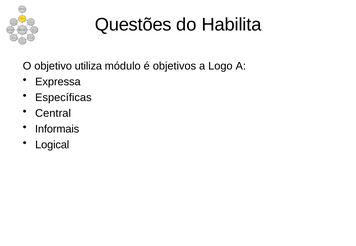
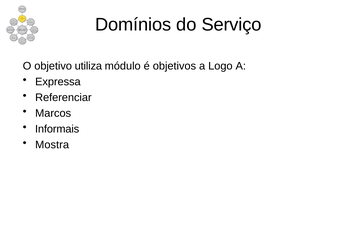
Questões: Questões -> Domínios
Habilita: Habilita -> Serviço
Específicas: Específicas -> Referenciar
Central: Central -> Marcos
Logical: Logical -> Mostra
